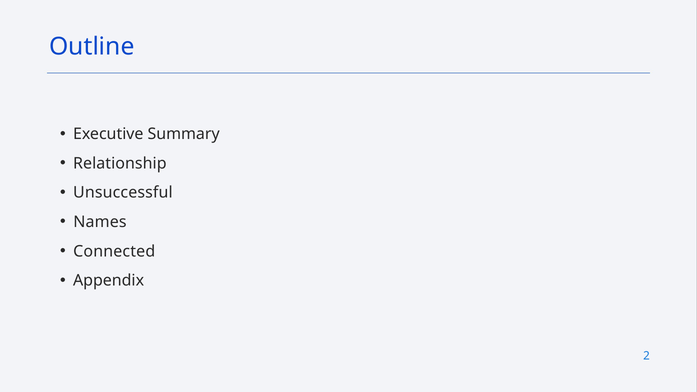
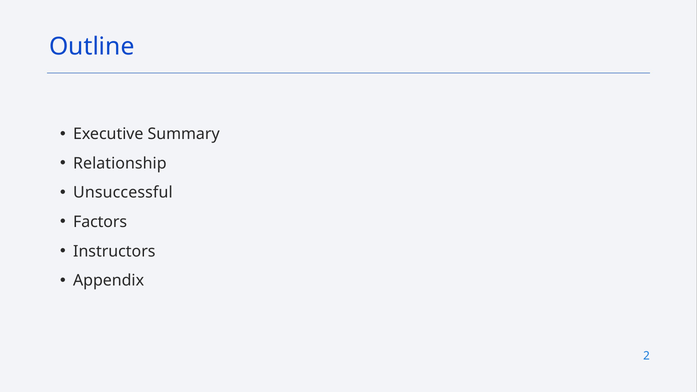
Names: Names -> Factors
Connected: Connected -> Instructors
